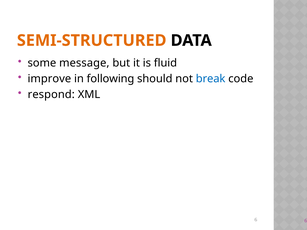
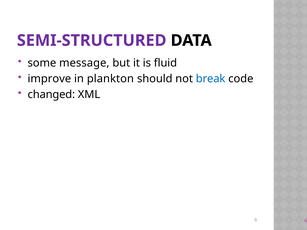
SEMI-STRUCTURED colour: orange -> purple
following: following -> plankton
respond: respond -> changed
